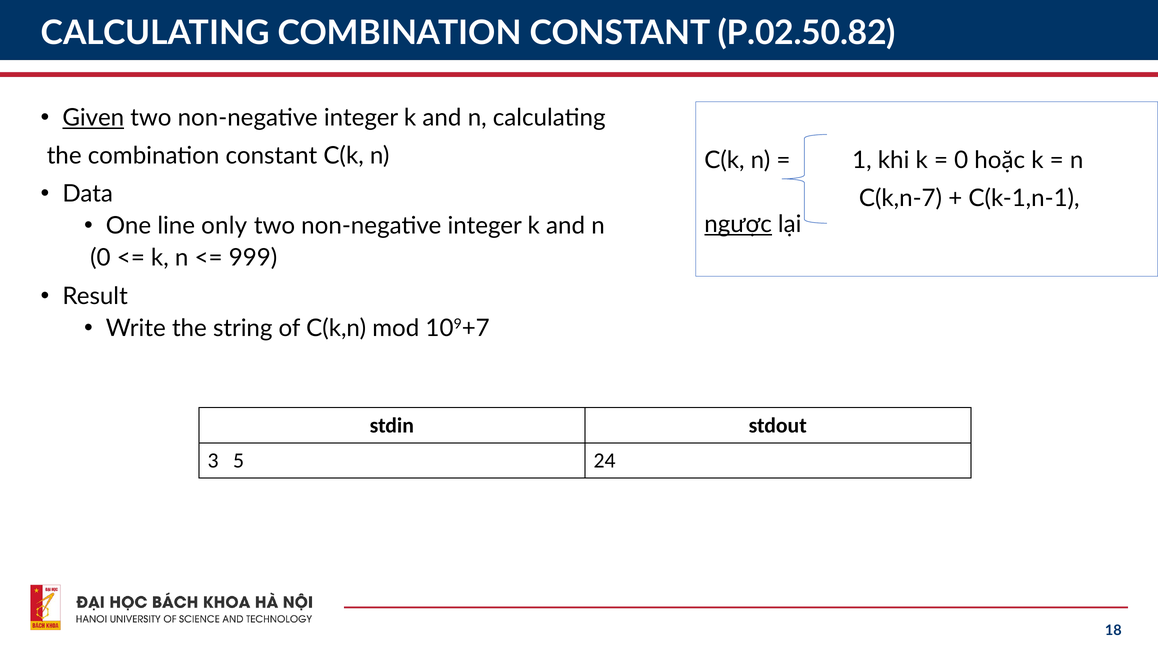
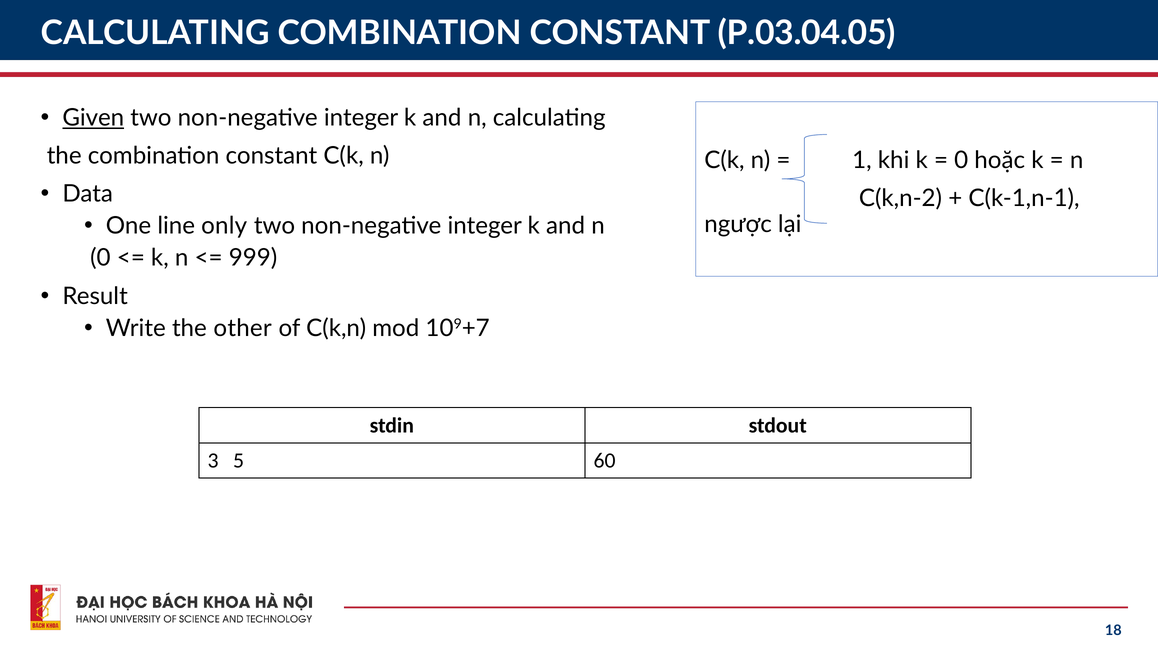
P.02.50.82: P.02.50.82 -> P.03.04.05
C(k,n-7: C(k,n-7 -> C(k,n-2
ngược underline: present -> none
string: string -> other
24: 24 -> 60
